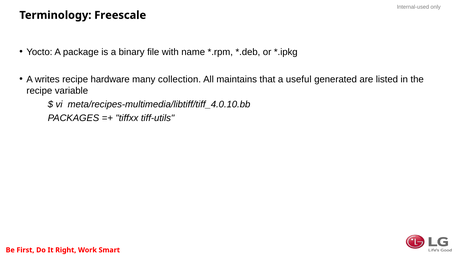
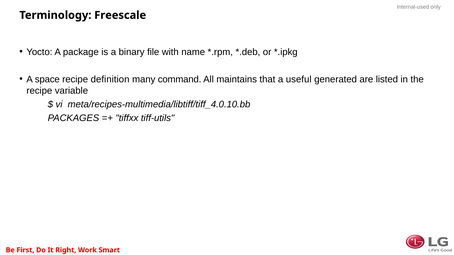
writes: writes -> space
hardware: hardware -> definition
collection: collection -> command
